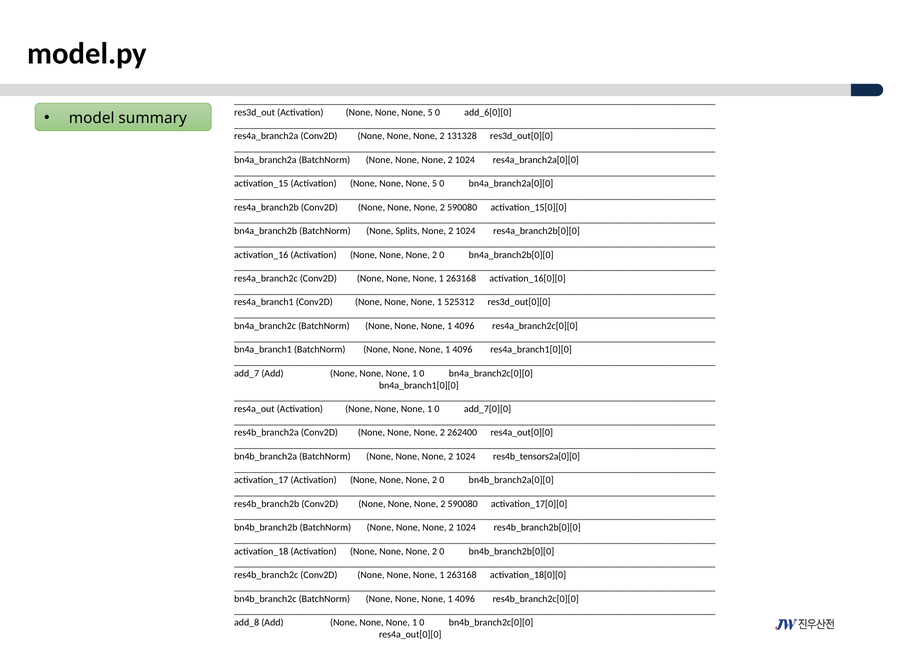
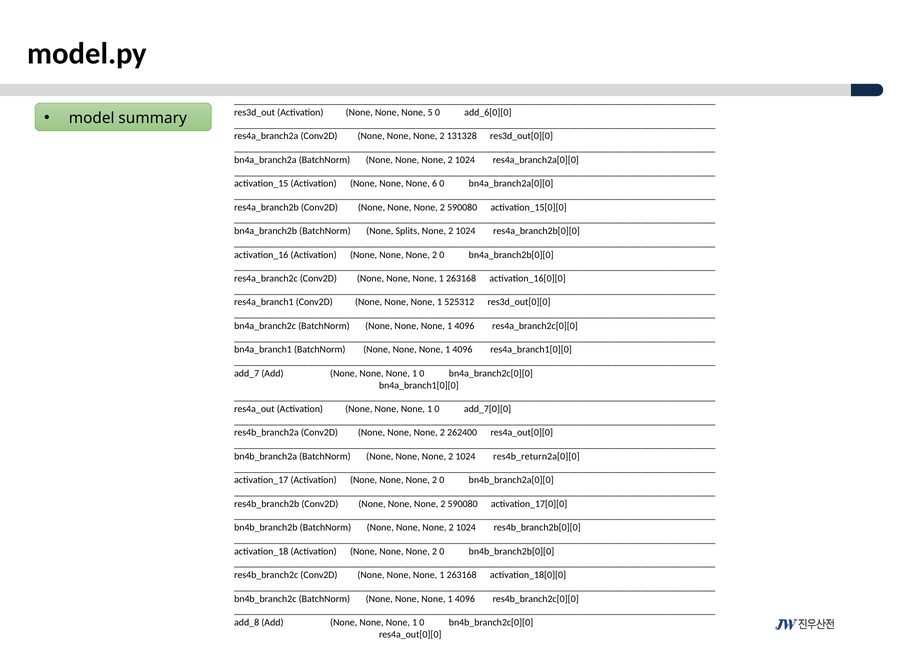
5 at (435, 184): 5 -> 6
res4b_tensors2a[0][0: res4b_tensors2a[0][0 -> res4b_return2a[0][0
